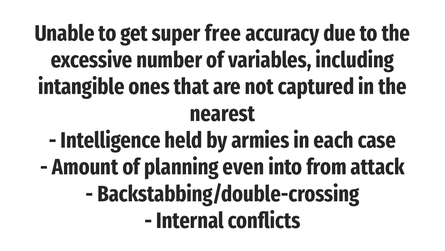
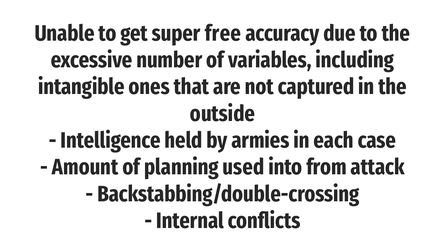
nearest: nearest -> outside
even: even -> used
